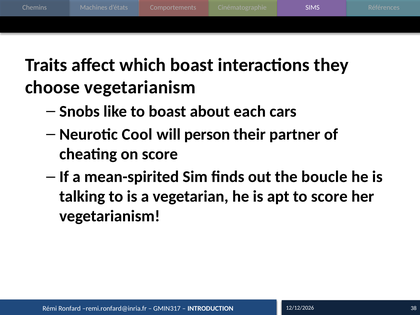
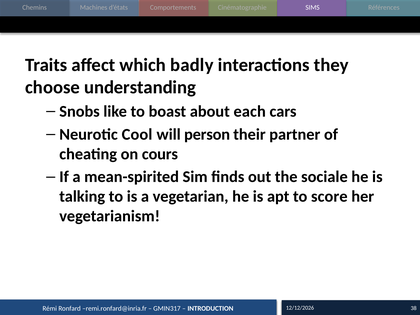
which boast: boast -> badly
choose vegetarianism: vegetarianism -> understanding
on score: score -> cours
boucle: boucle -> sociale
